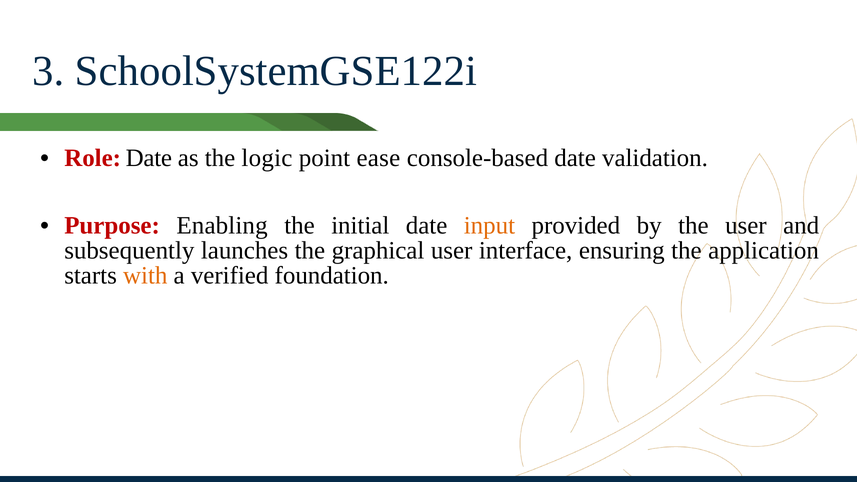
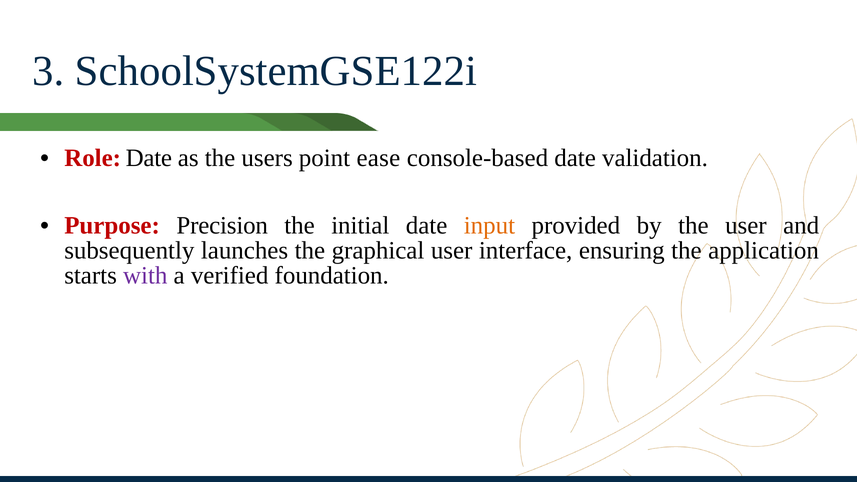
logic: logic -> users
Enabling: Enabling -> Precision
with colour: orange -> purple
